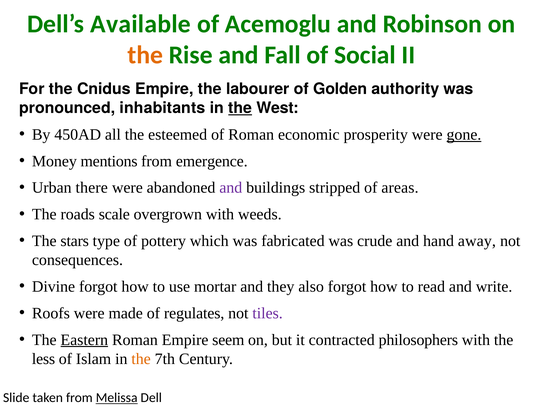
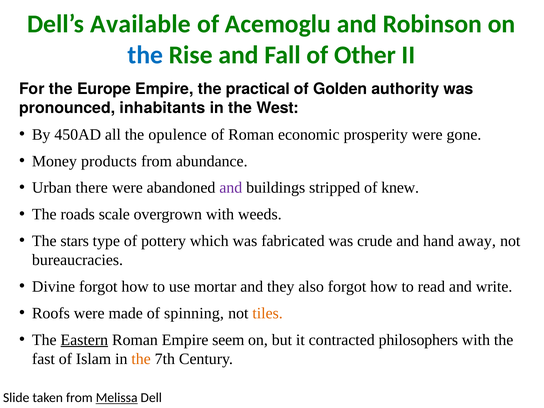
the at (145, 55) colour: orange -> blue
Social: Social -> Other
Cnidus: Cnidus -> Europe
labourer: labourer -> practical
the at (240, 108) underline: present -> none
esteemed: esteemed -> opulence
gone underline: present -> none
mentions: mentions -> products
emergence: emergence -> abundance
areas: areas -> knew
consequences: consequences -> bureaucracies
regulates: regulates -> spinning
tiles colour: purple -> orange
less: less -> fast
